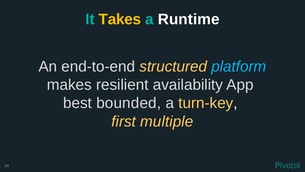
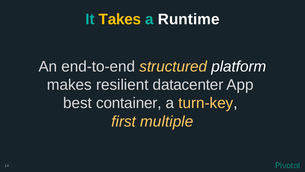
platform colour: light blue -> white
availability: availability -> datacenter
bounded: bounded -> container
